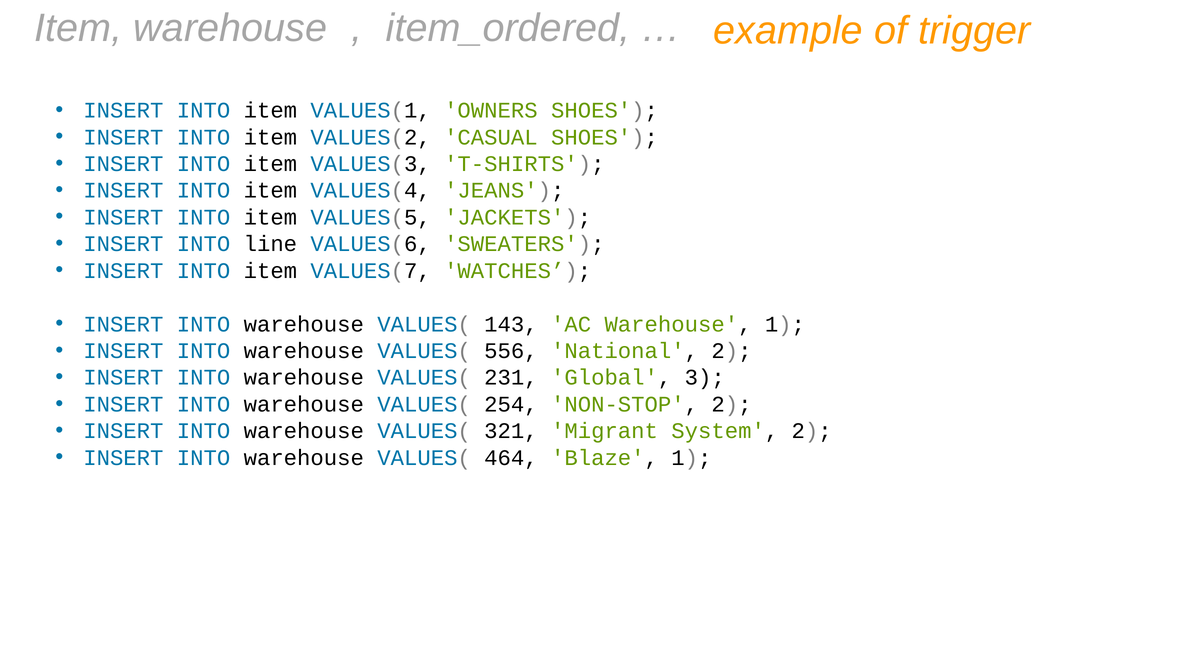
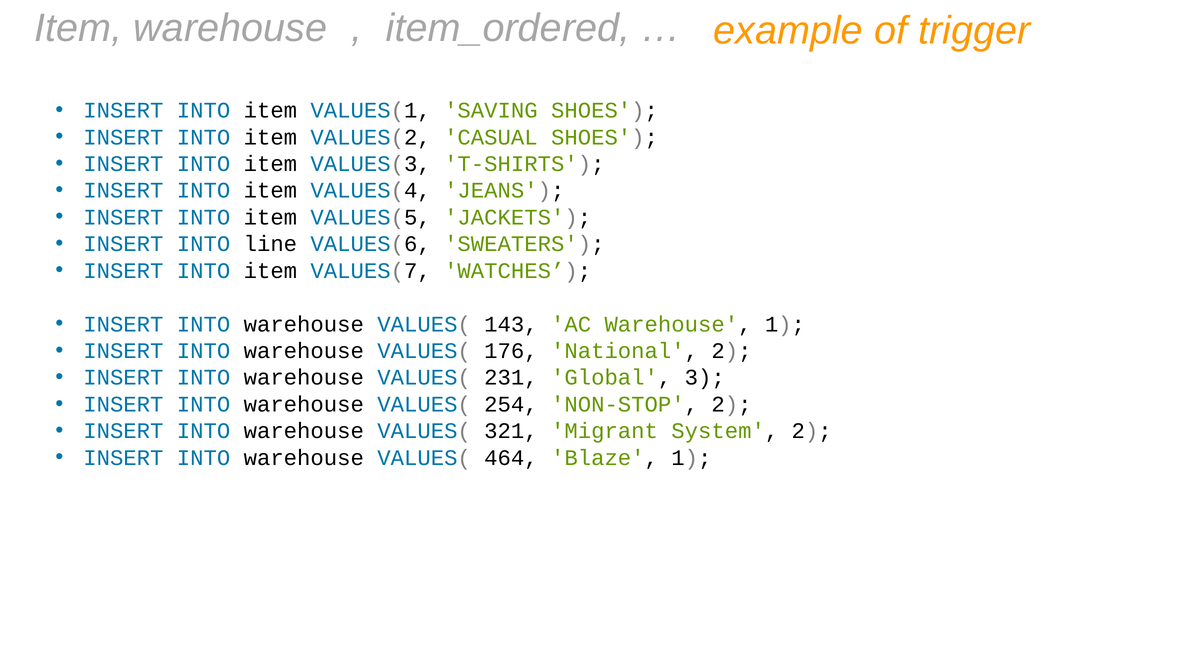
OWNERS: OWNERS -> SAVING
556: 556 -> 176
